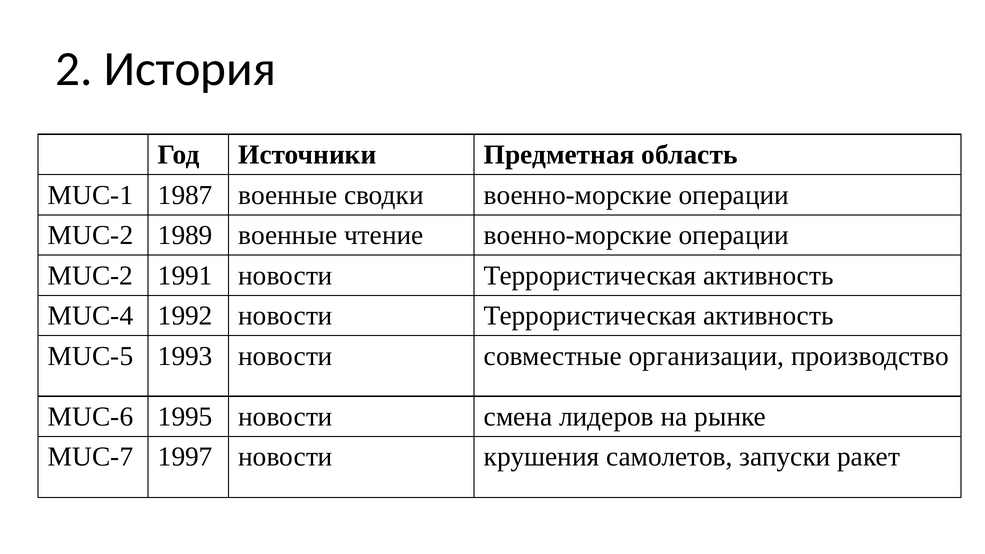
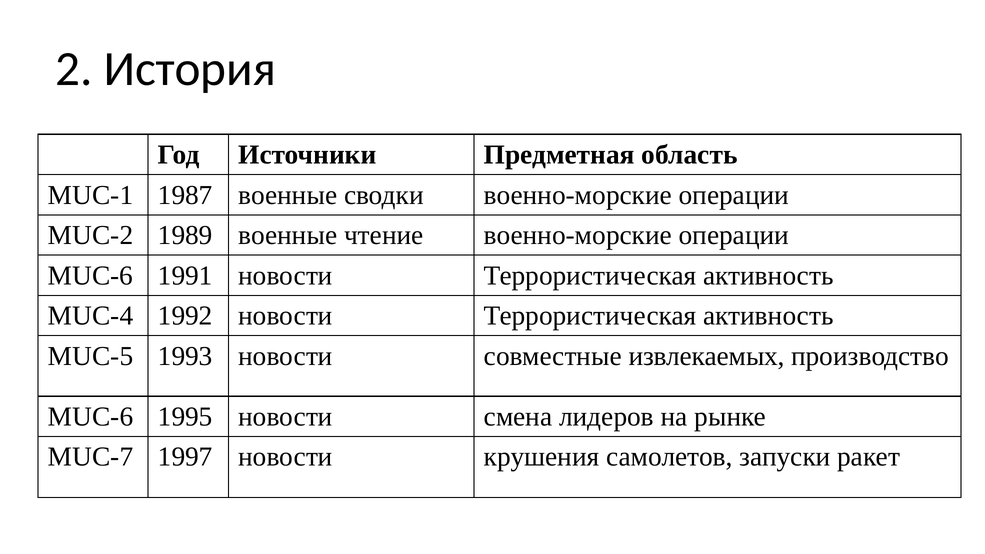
MUC-2 at (91, 276): MUC-2 -> MUC-6
организации: организации -> извлекаемых
